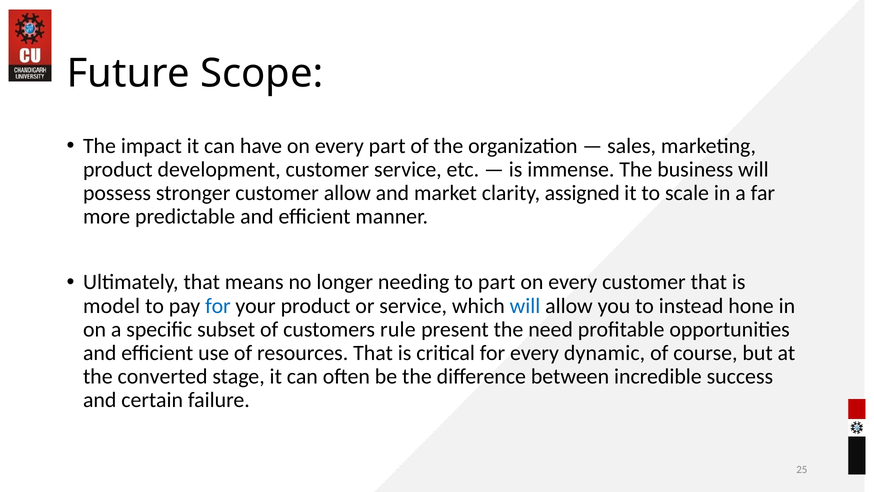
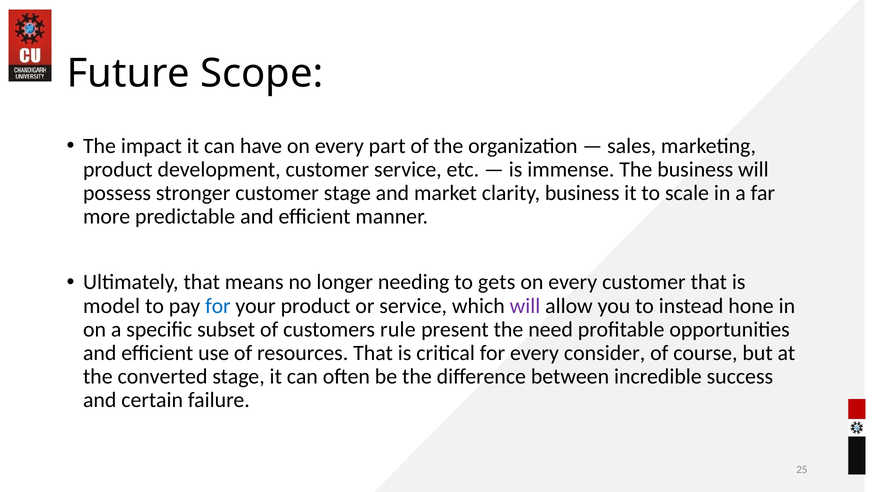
customer allow: allow -> stage
clarity assigned: assigned -> business
to part: part -> gets
will at (525, 306) colour: blue -> purple
dynamic: dynamic -> consider
